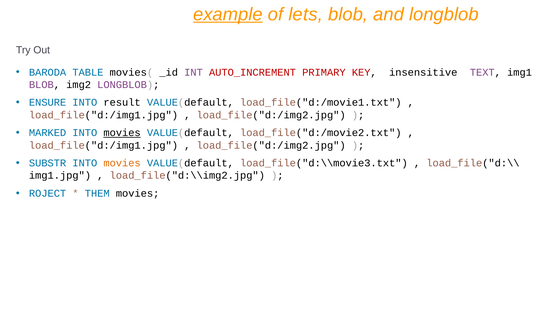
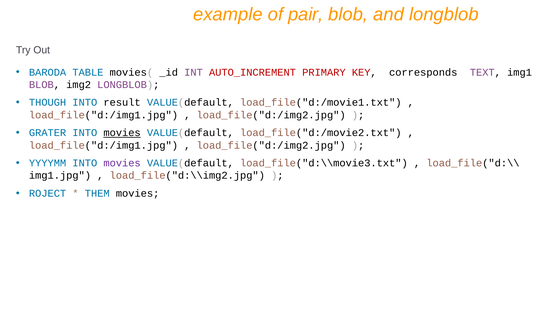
example underline: present -> none
lets: lets -> pair
insensitive: insensitive -> corresponds
ENSURE: ENSURE -> THOUGH
MARKED: MARKED -> GRATER
SUBSTR: SUBSTR -> YYYYMM
movies at (122, 163) colour: orange -> purple
